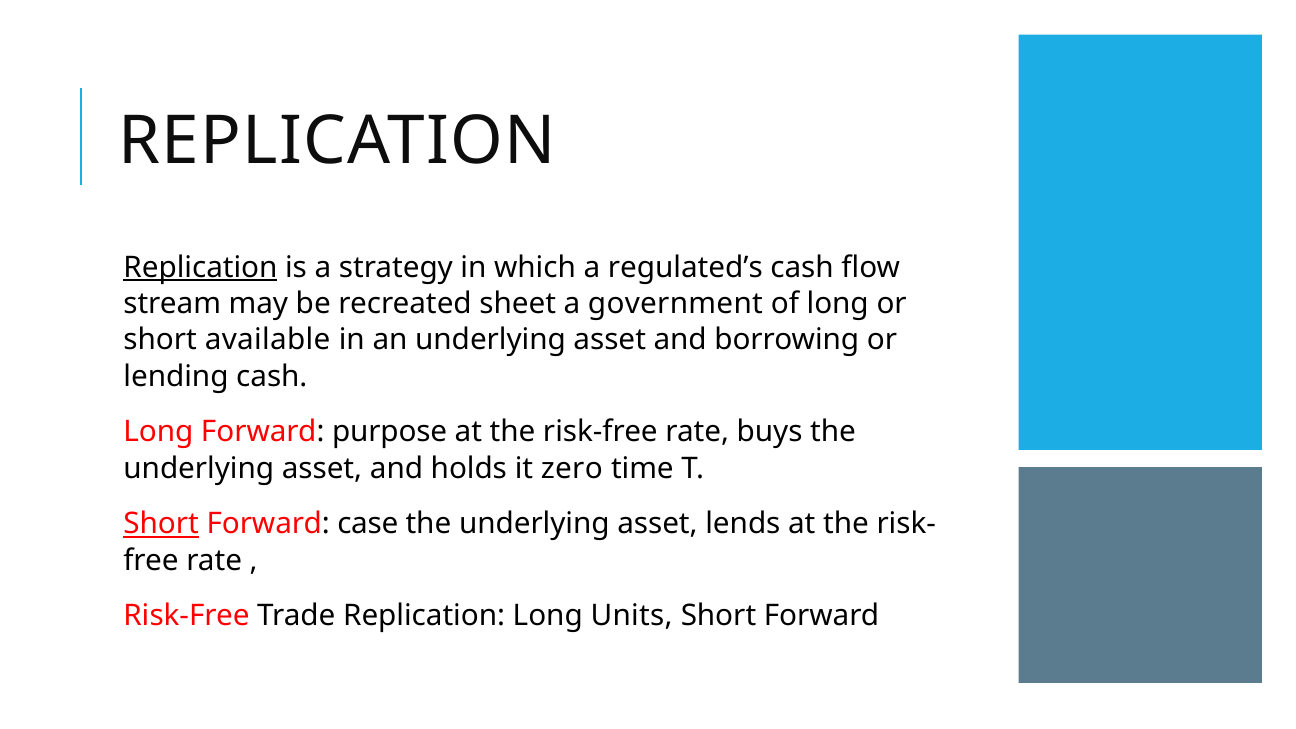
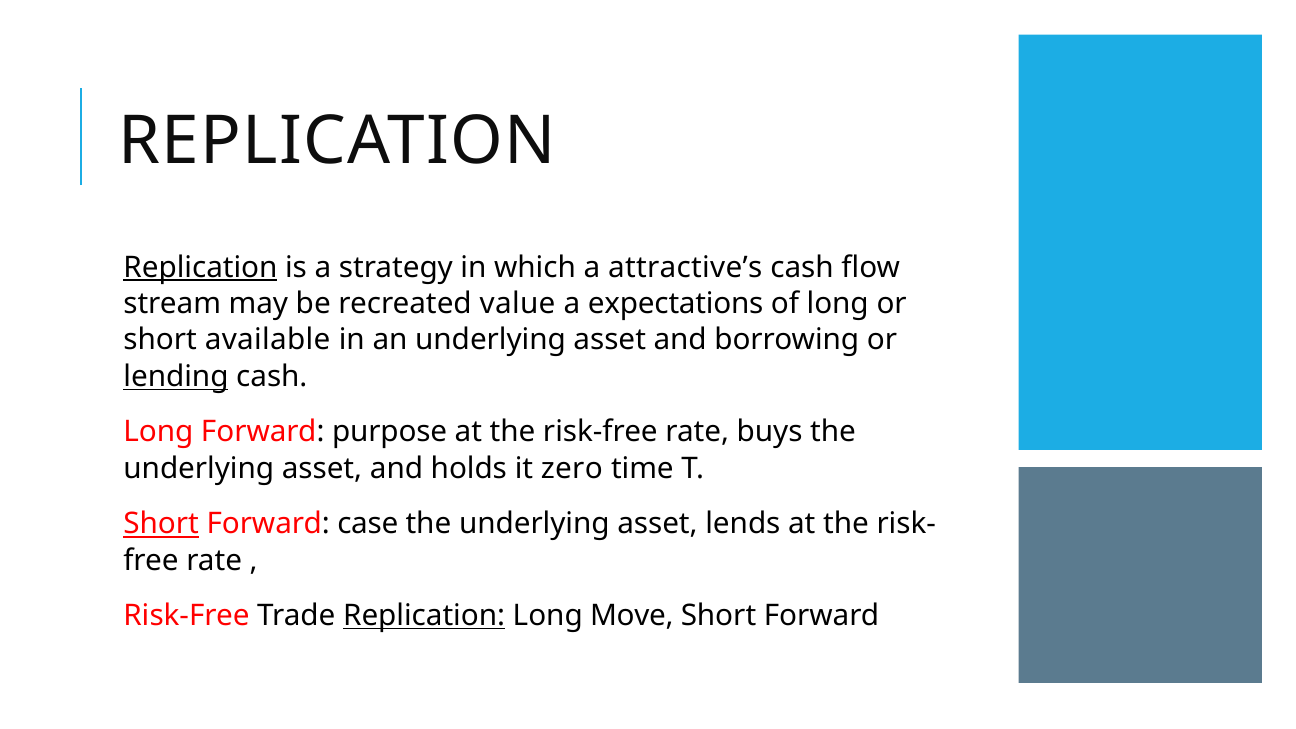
regulated’s: regulated’s -> attractive’s
sheet: sheet -> value
government: government -> expectations
lending underline: none -> present
Replication at (424, 616) underline: none -> present
Units: Units -> Move
